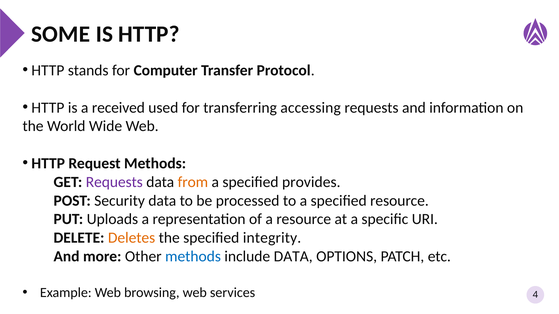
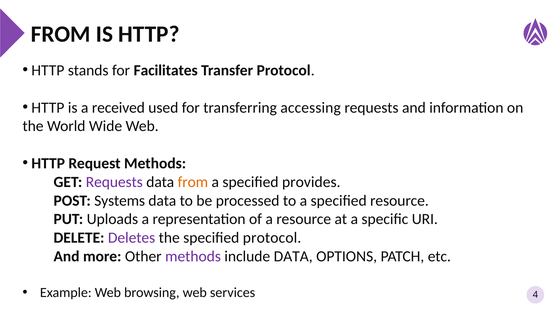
SOME at (61, 34): SOME -> FROM
Computer: Computer -> Facilitates
Security: Security -> Systems
Deletes colour: orange -> purple
specified integrity: integrity -> protocol
methods at (193, 257) colour: blue -> purple
